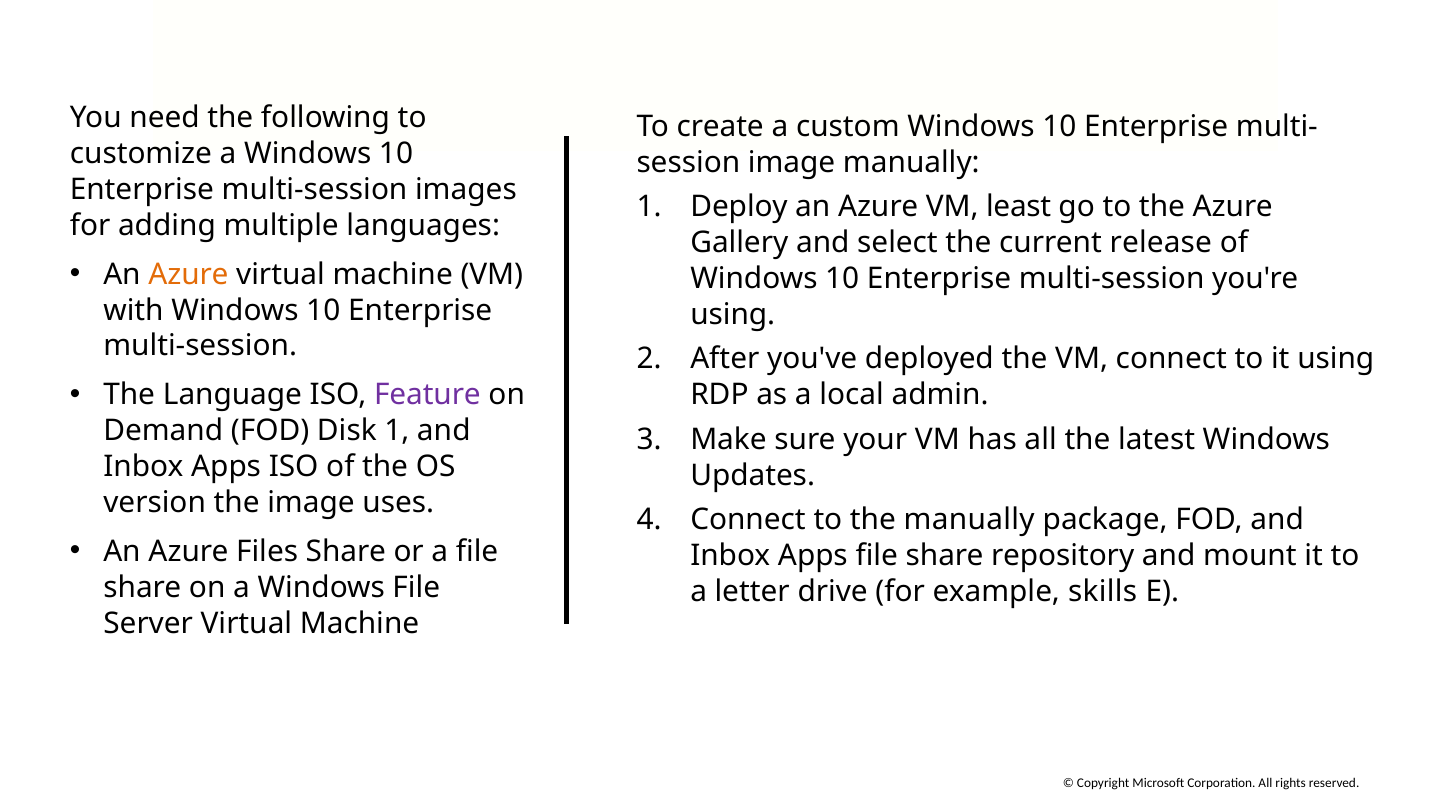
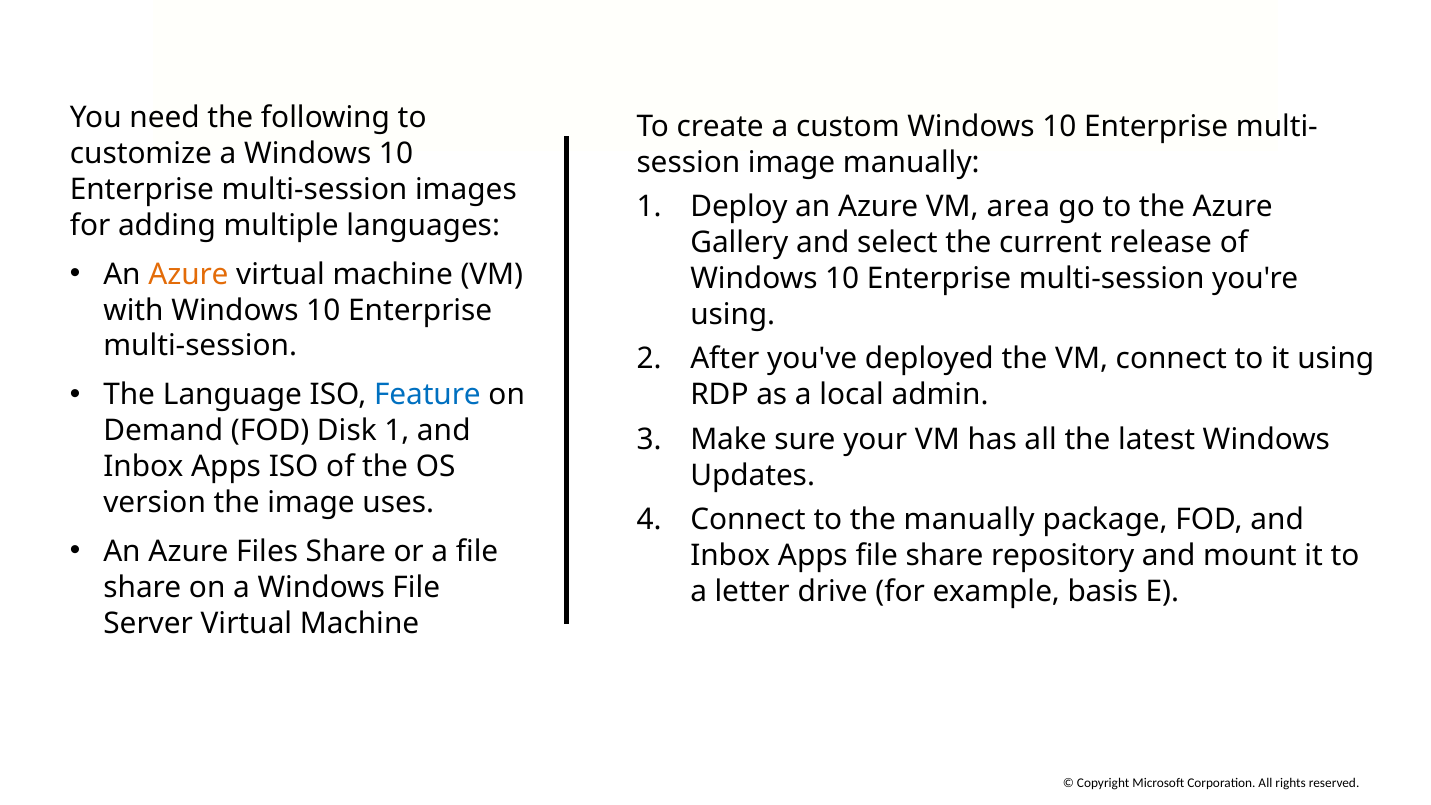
least: least -> area
Feature colour: purple -> blue
skills: skills -> basis
